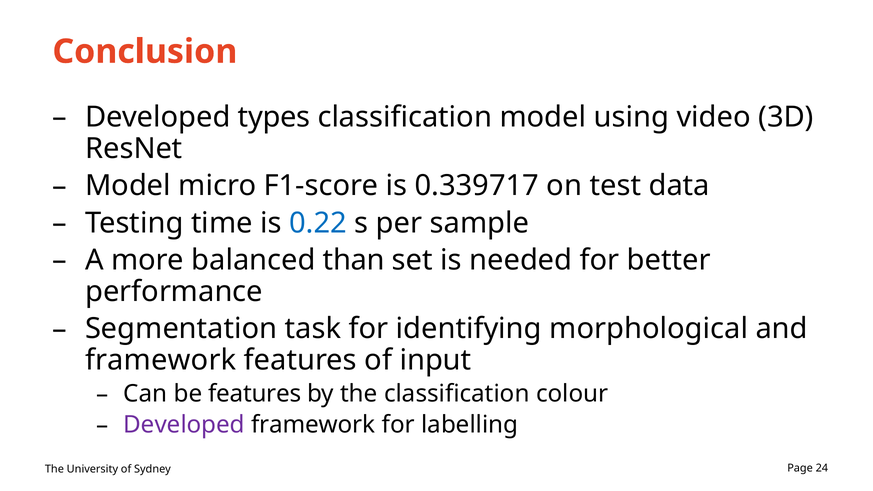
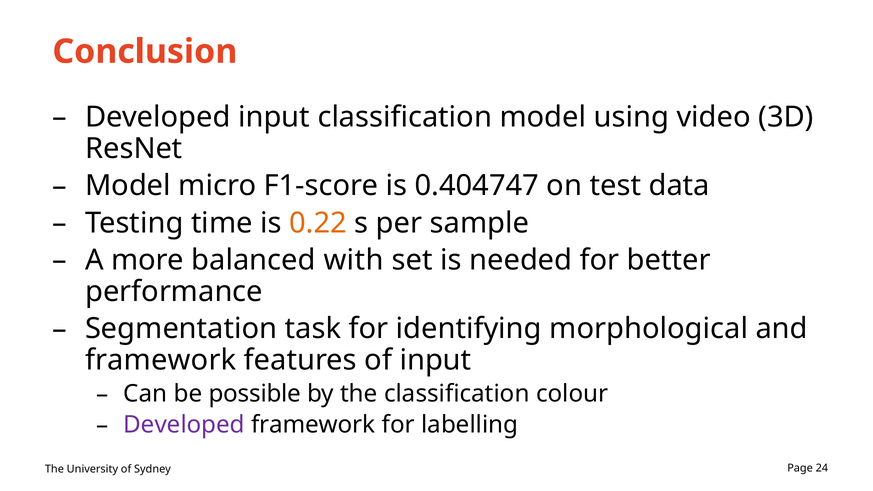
Developed types: types -> input
0.339717: 0.339717 -> 0.404747
0.22 colour: blue -> orange
than: than -> with
be features: features -> possible
